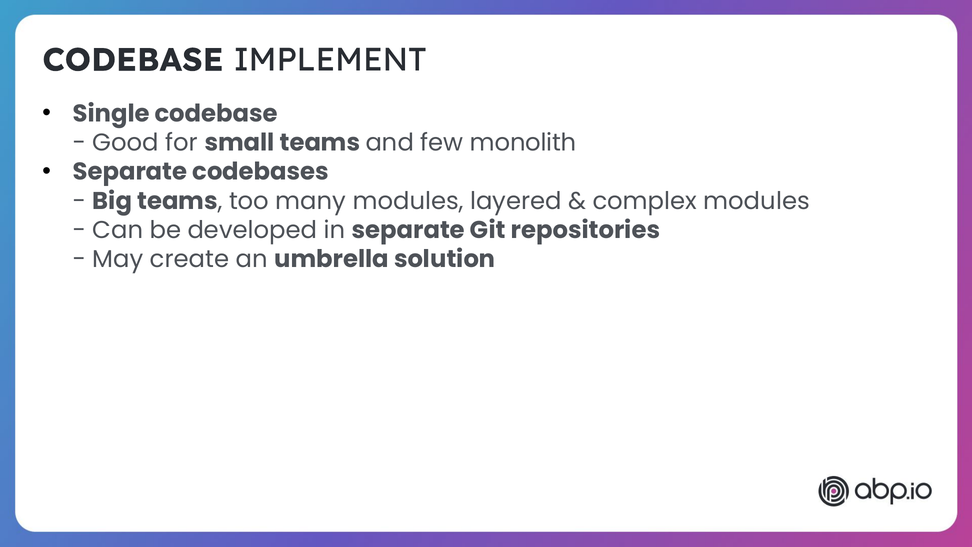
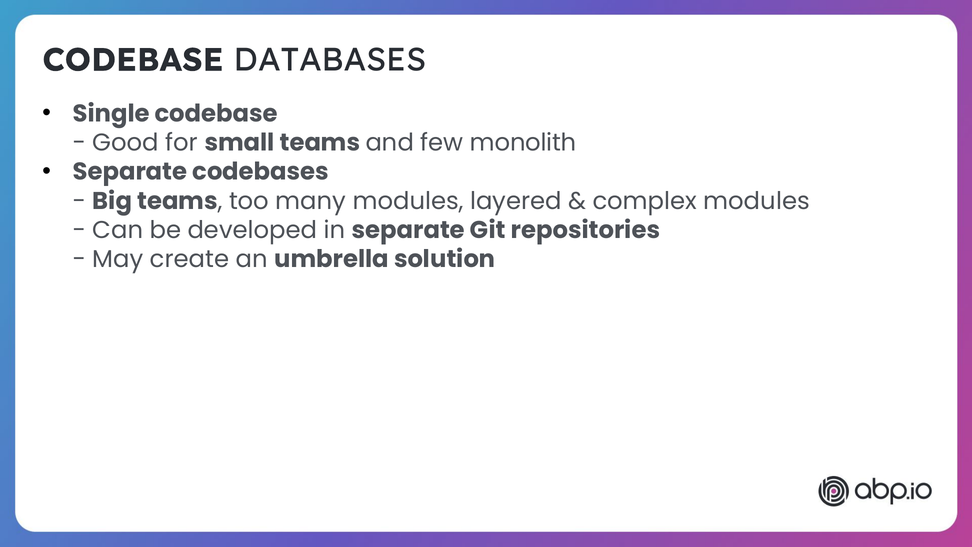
IMPLEMENT: IMPLEMENT -> DATABASES
